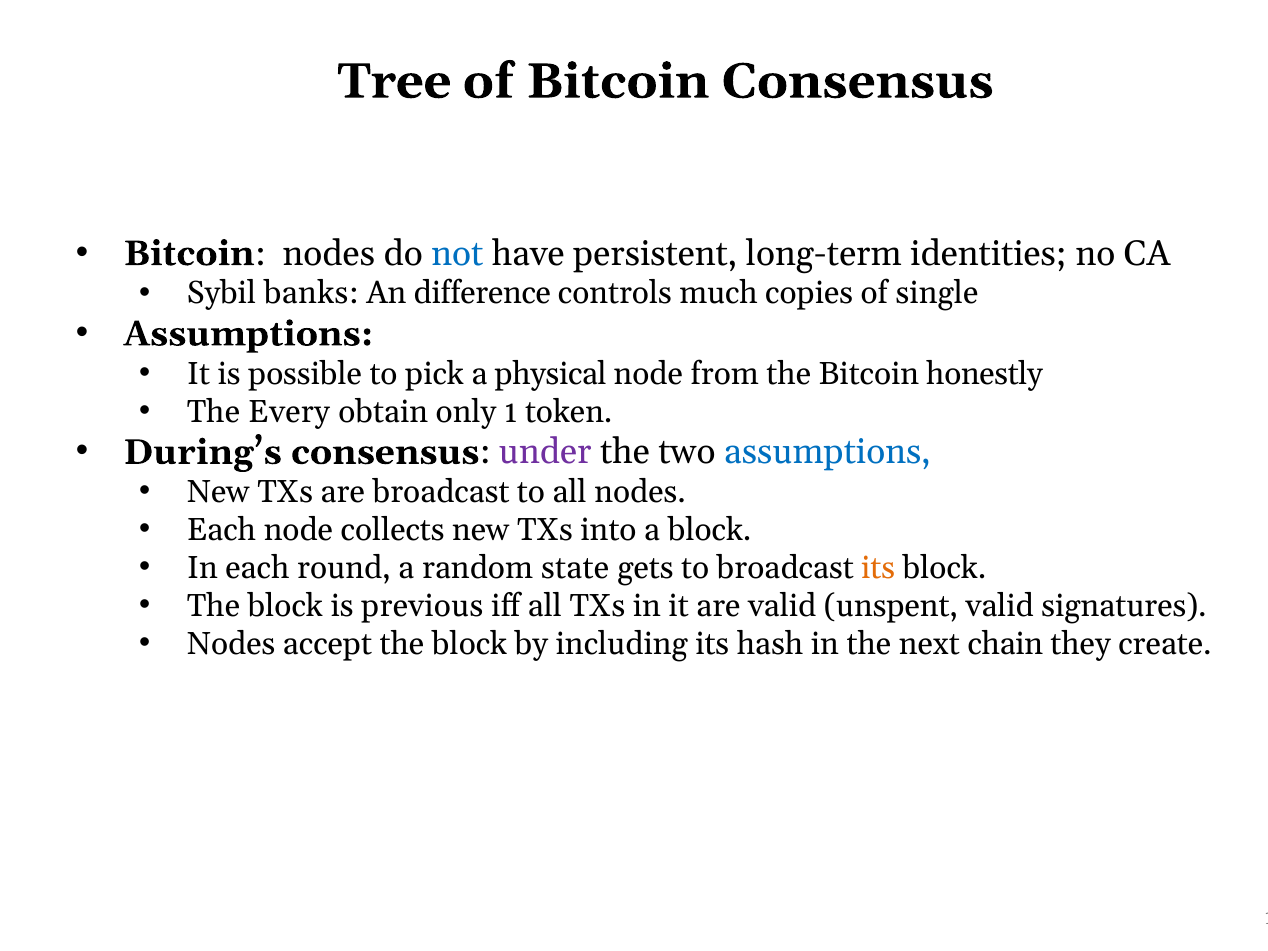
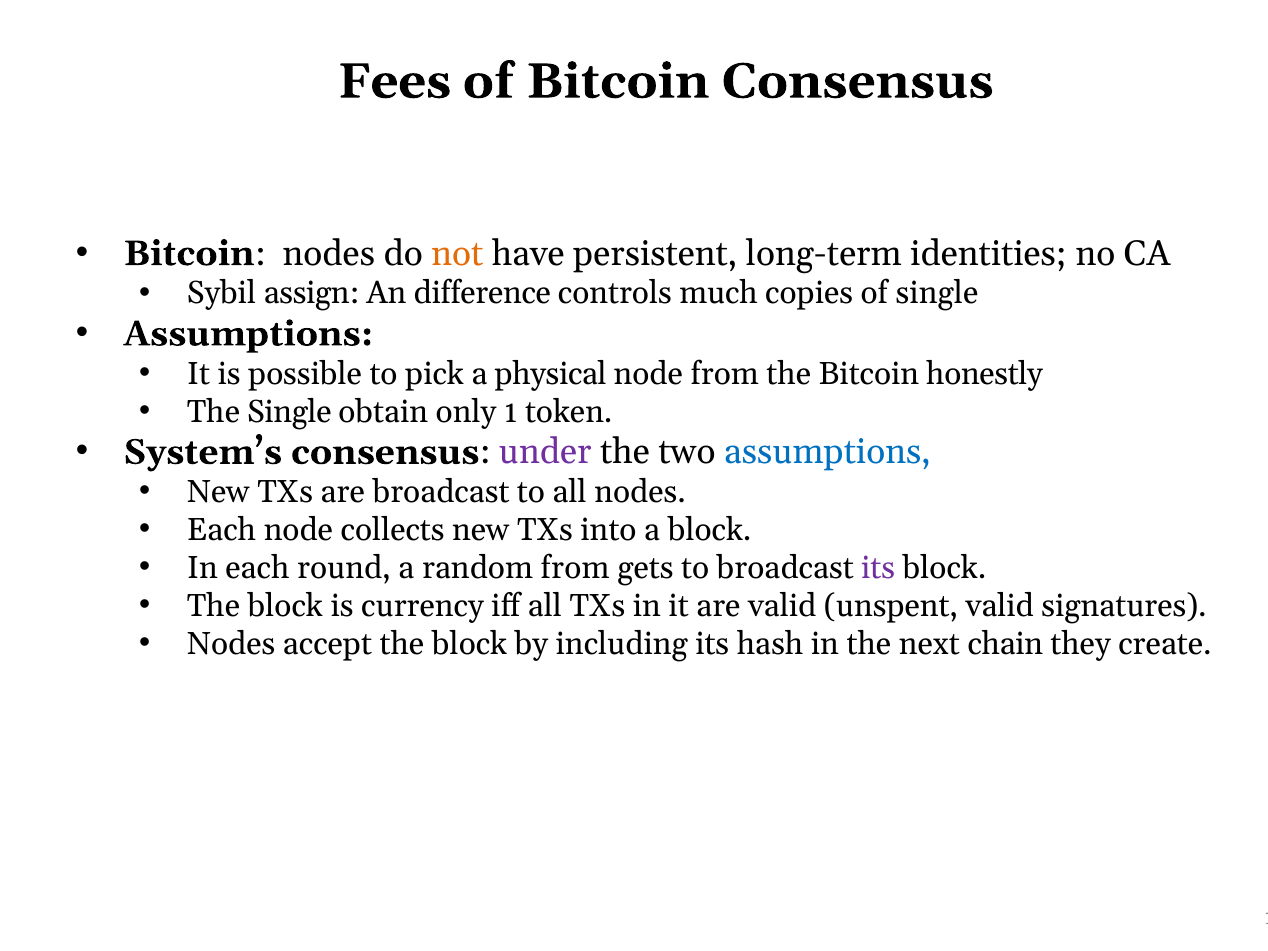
Tree: Tree -> Fees
not colour: blue -> orange
banks: banks -> assign
The Every: Every -> Single
During’s: During’s -> System’s
random state: state -> from
its at (878, 568) colour: orange -> purple
previous: previous -> currency
